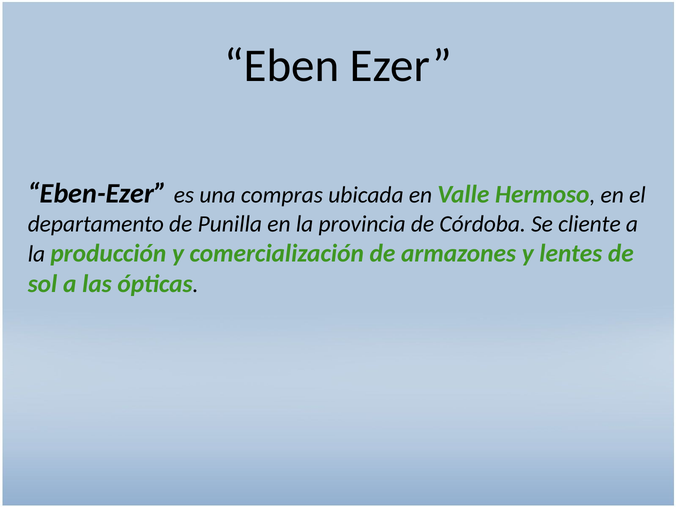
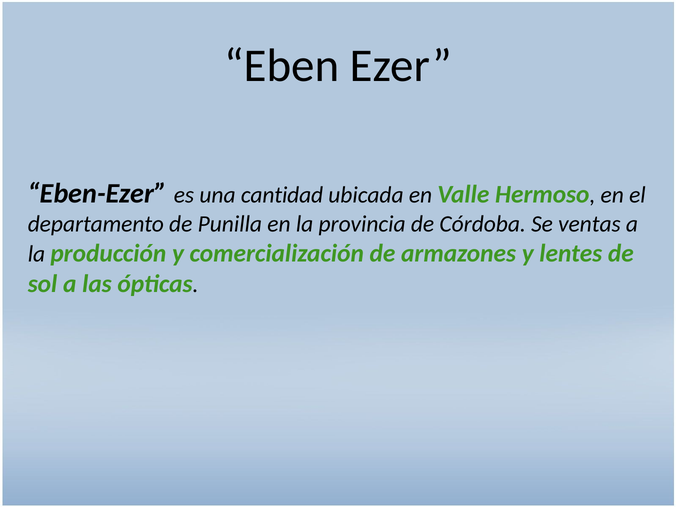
compras: compras -> cantidad
cliente: cliente -> ventas
